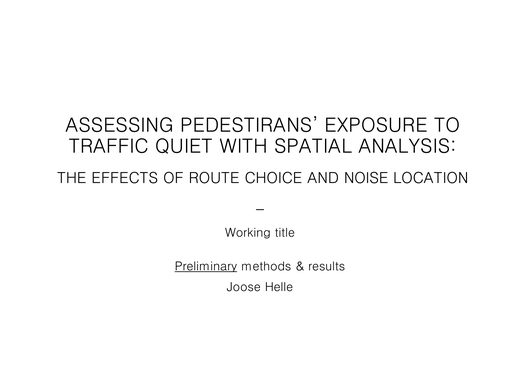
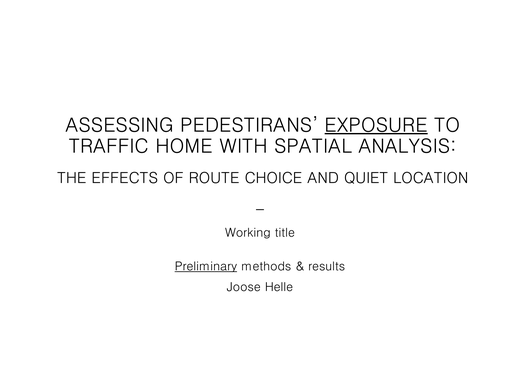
EXPOSURE underline: none -> present
QUIET: QUIET -> HOME
NOISE: NOISE -> QUIET
